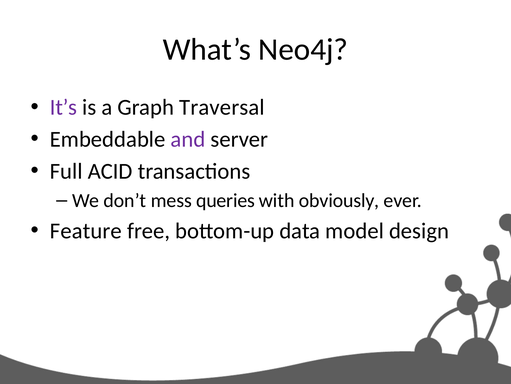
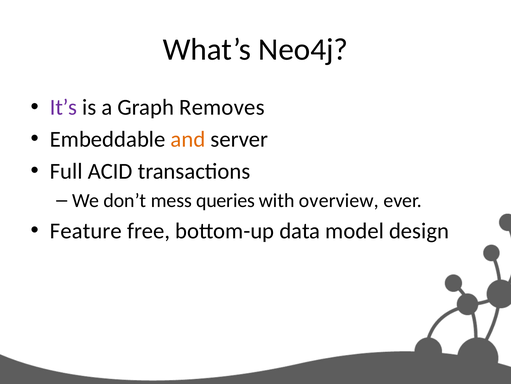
Traversal: Traversal -> Removes
and colour: purple -> orange
obviously: obviously -> overview
